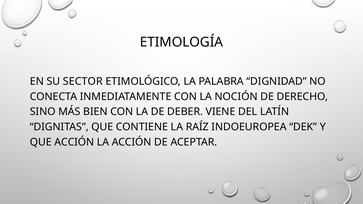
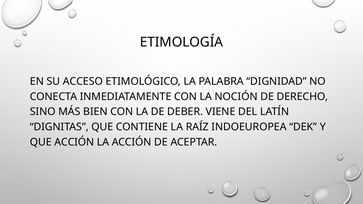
SECTOR: SECTOR -> ACCESO
